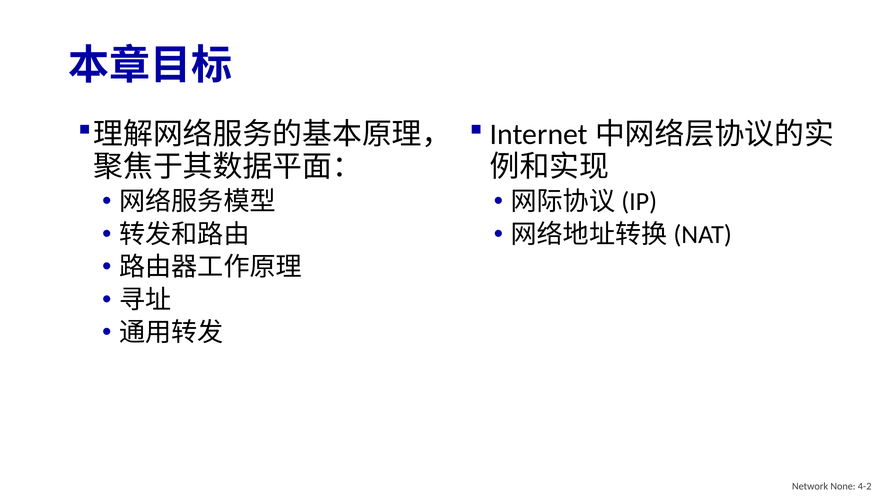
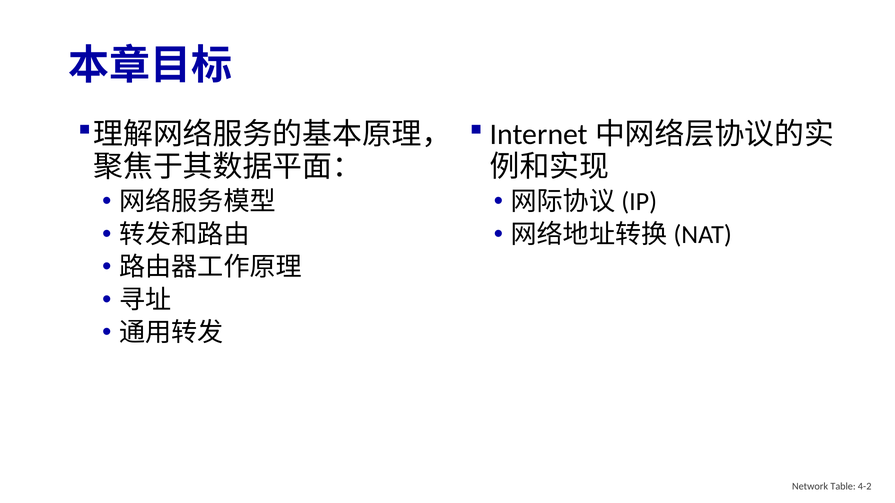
None: None -> Table
